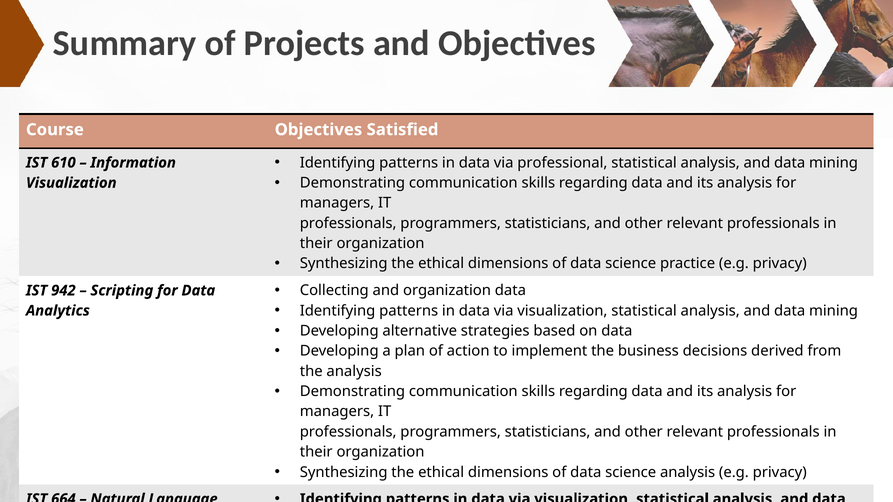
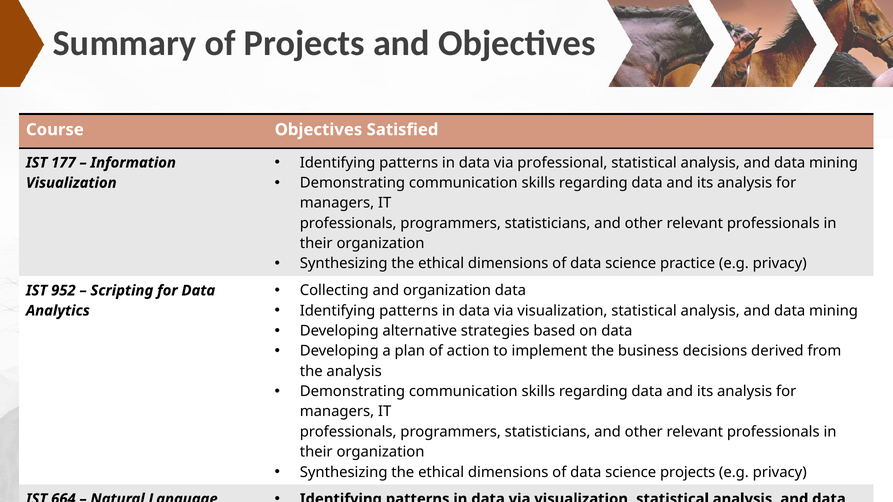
610: 610 -> 177
942: 942 -> 952
science analysis: analysis -> projects
